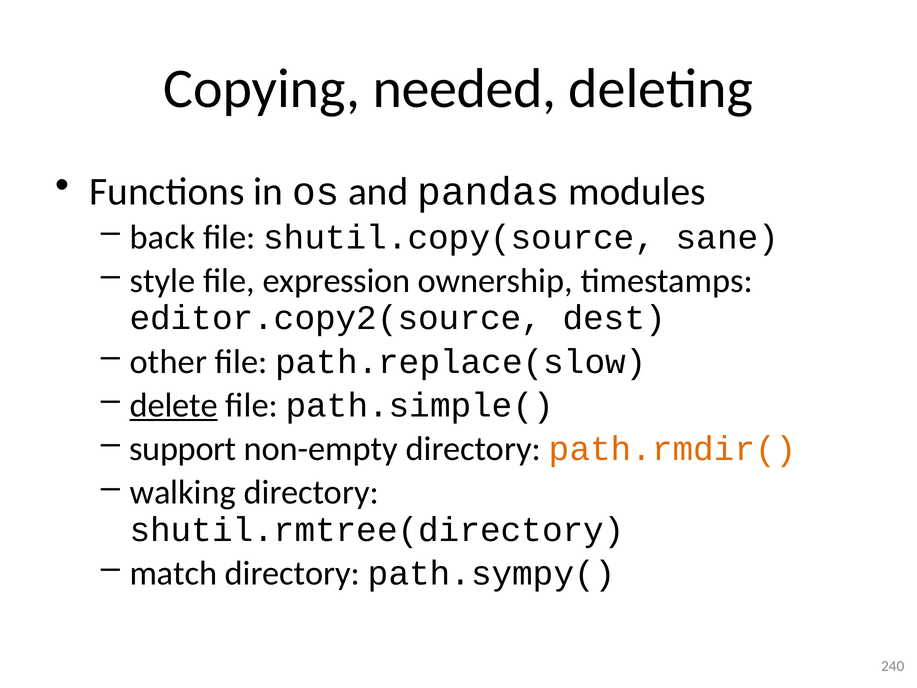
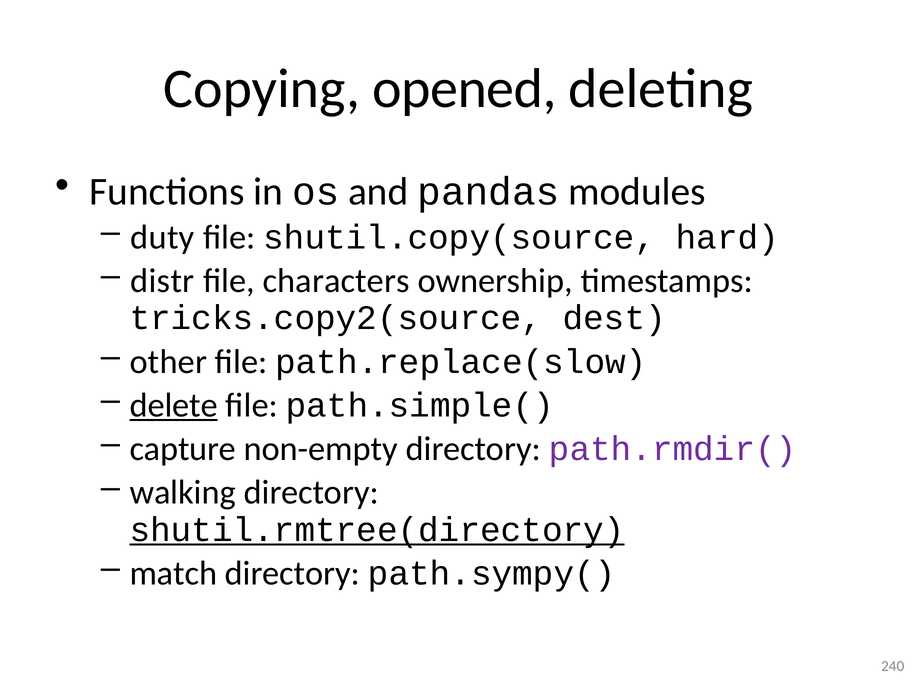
needed: needed -> opened
back: back -> duty
sane: sane -> hard
style: style -> distr
expression: expression -> characters
editor.copy2(source: editor.copy2(source -> tricks.copy2(source
support: support -> capture
path.rmdir( colour: orange -> purple
shutil.rmtree(directory underline: none -> present
